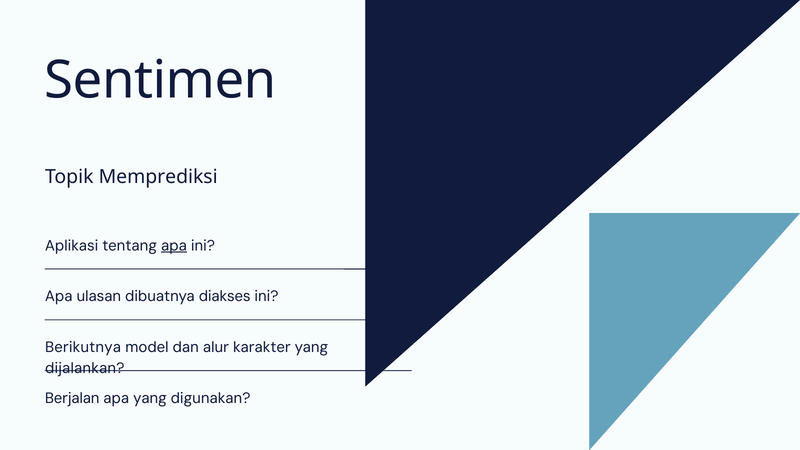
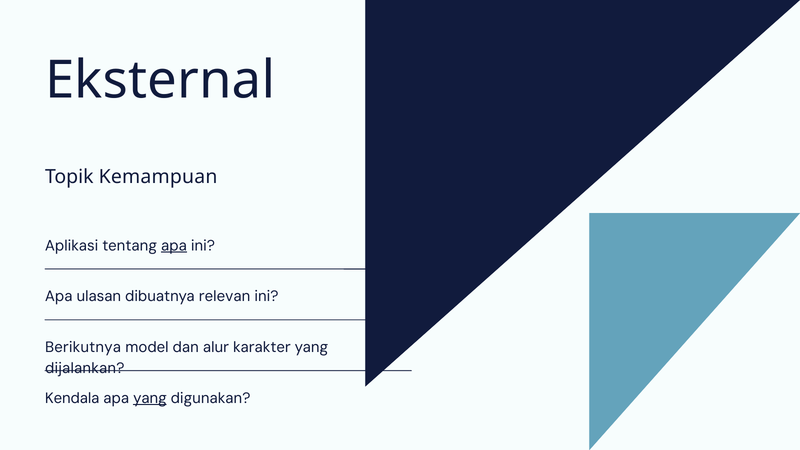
Sentimen: Sentimen -> Eksternal
Memprediksi: Memprediksi -> Kemampuan
diakses: diakses -> relevan
Berjalan: Berjalan -> Kendala
yang at (150, 398) underline: none -> present
